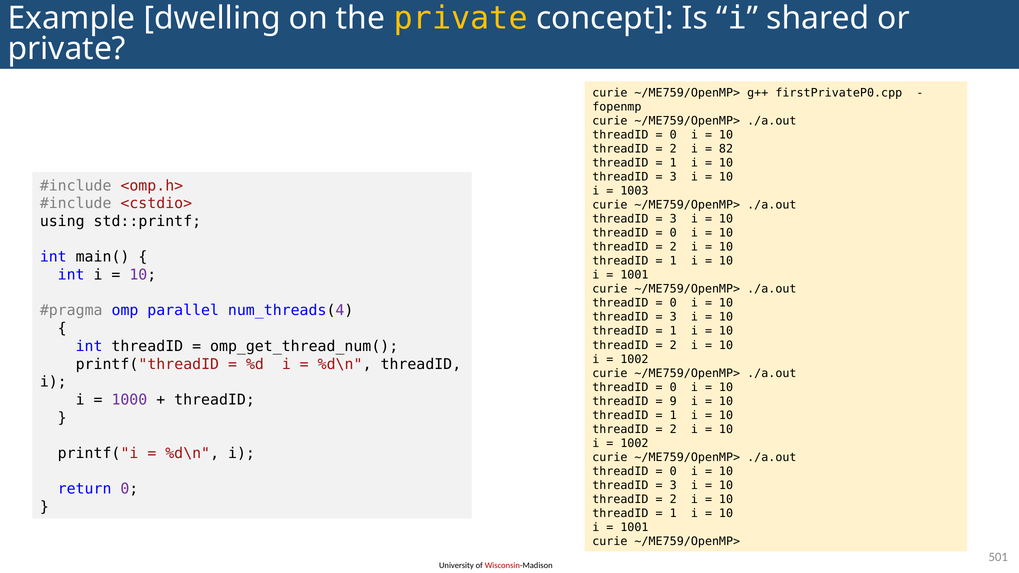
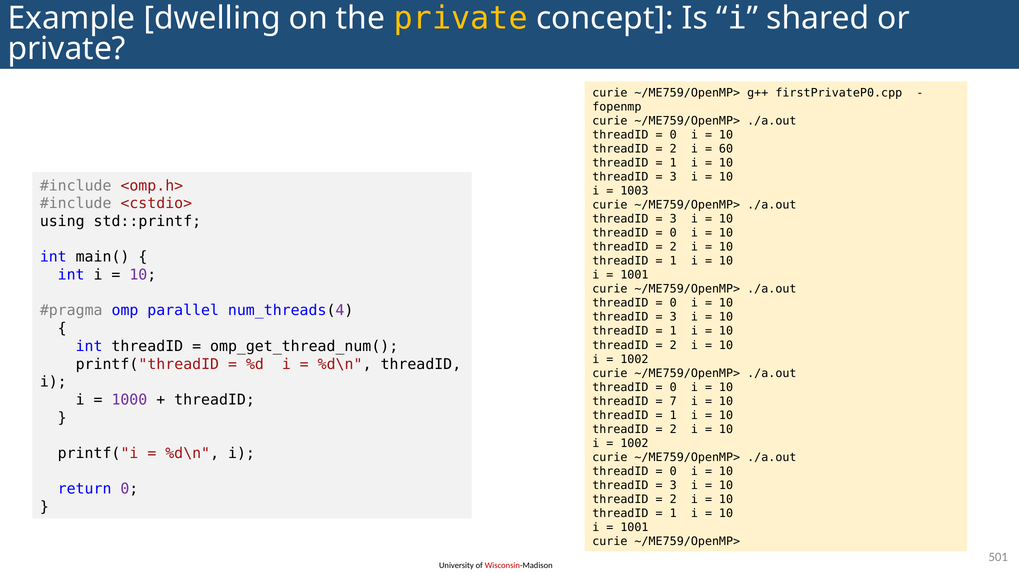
82: 82 -> 60
9: 9 -> 7
